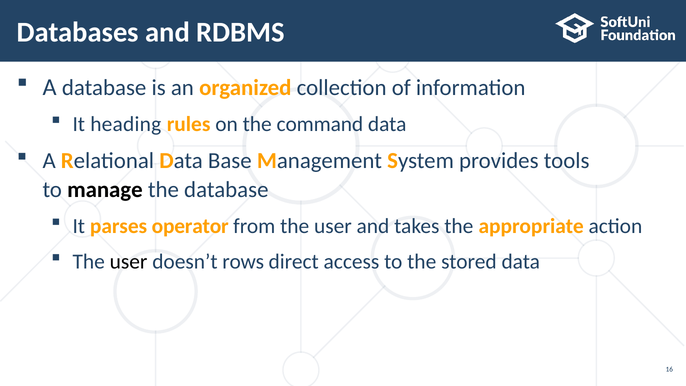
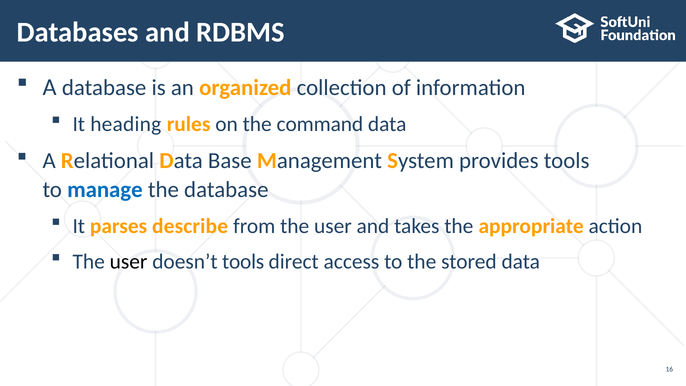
manage colour: black -> blue
operator: operator -> describe
doesn’t rows: rows -> tools
